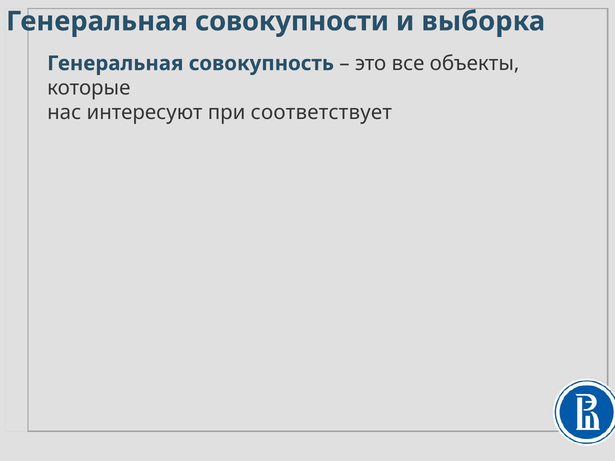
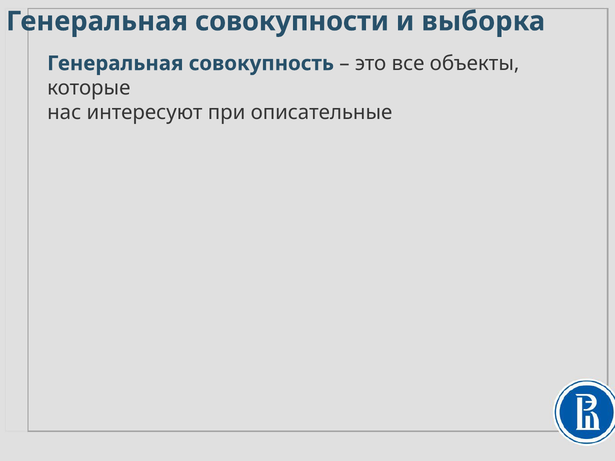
соответствует: соответствует -> описательные
